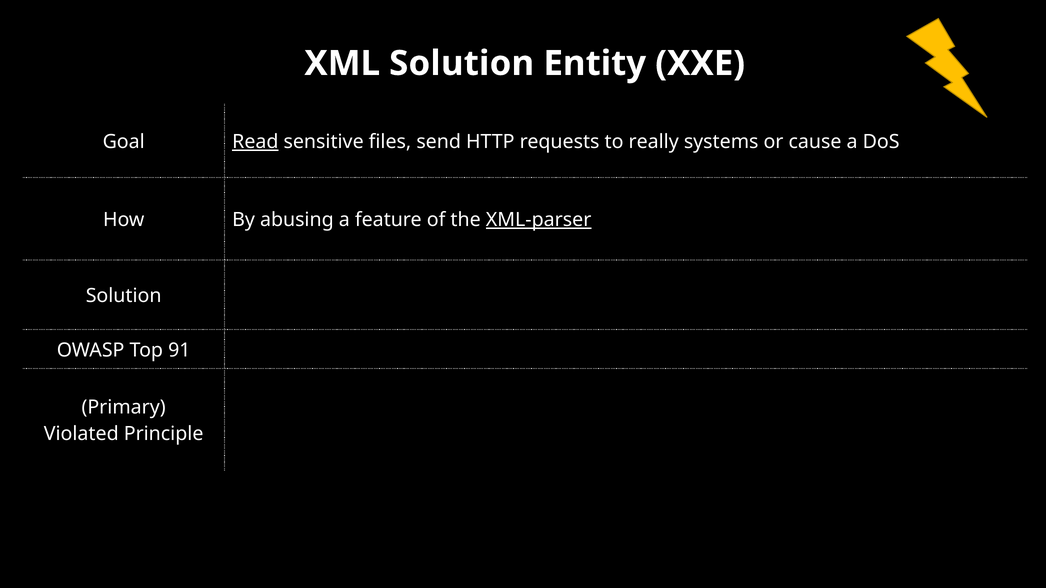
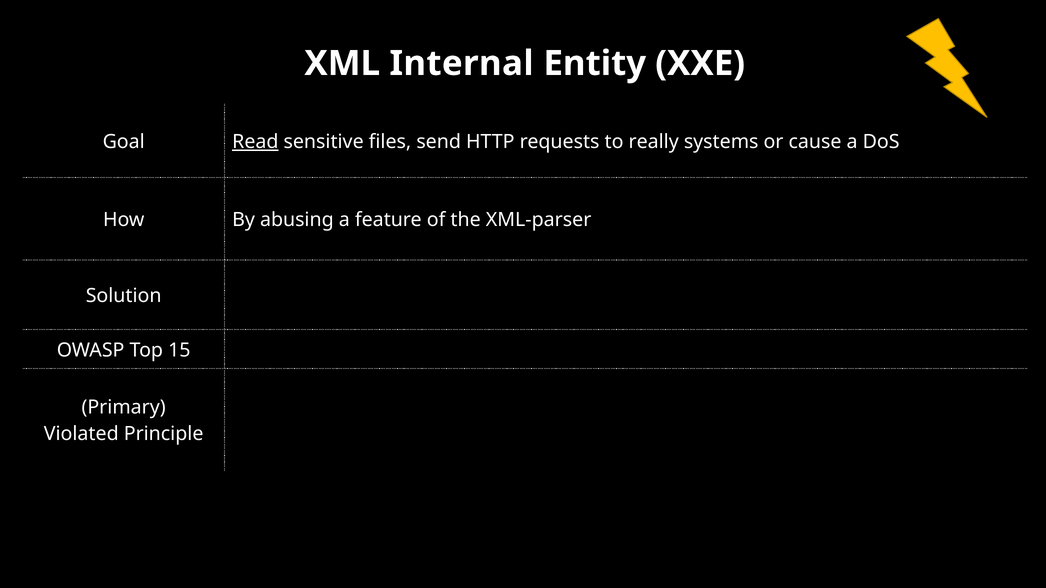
XML Solution: Solution -> Internal
XML-parser underline: present -> none
91: 91 -> 15
